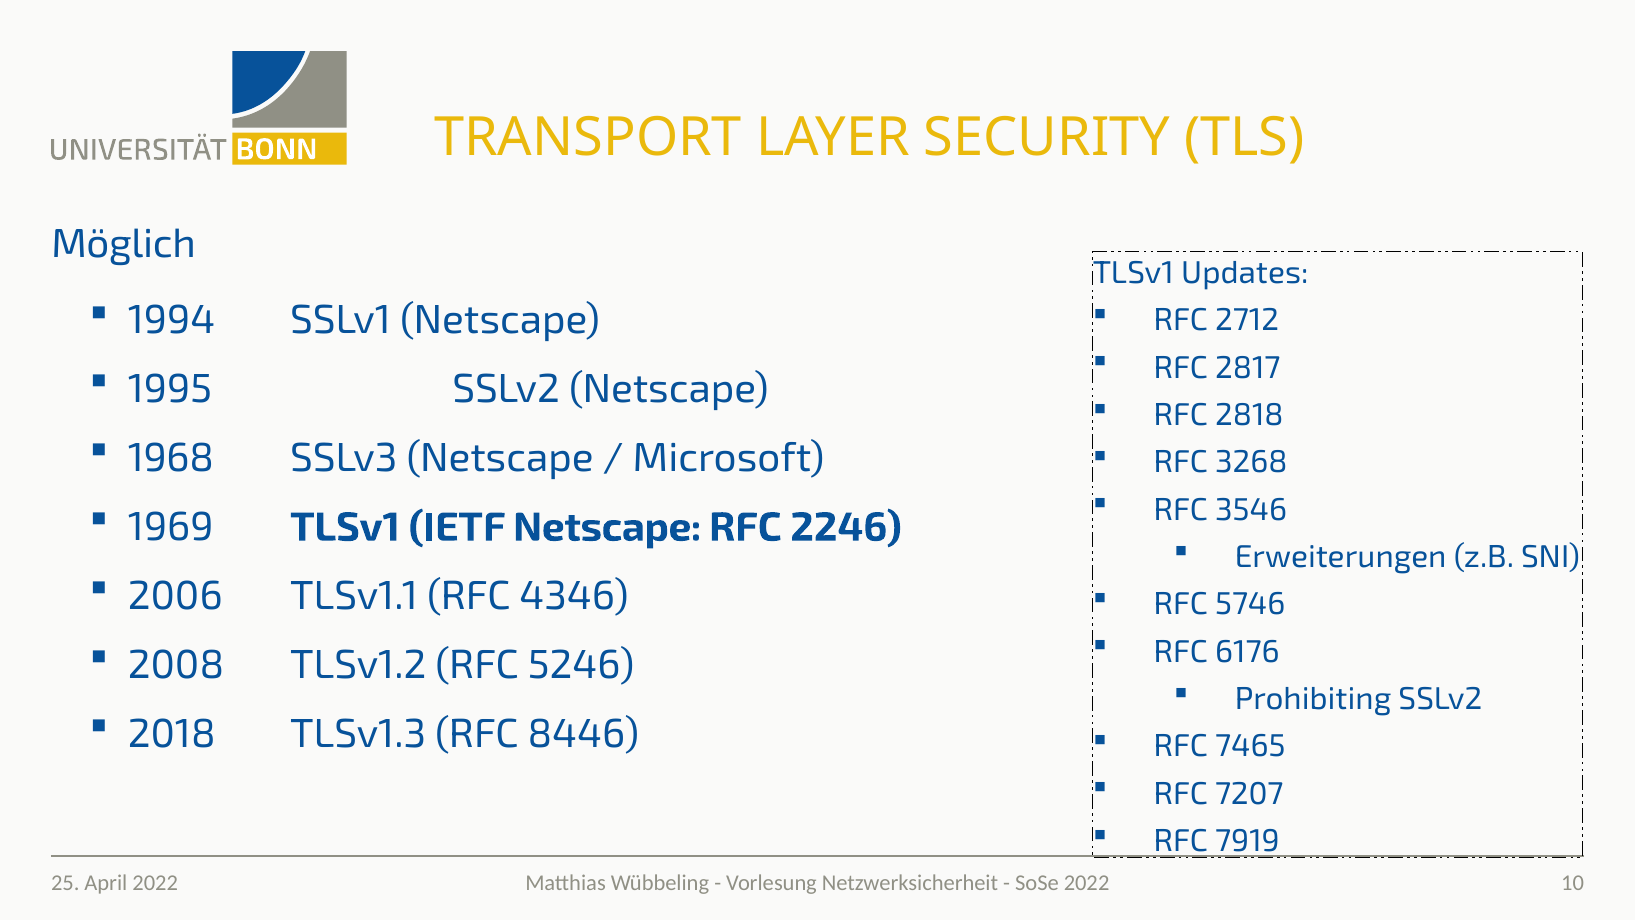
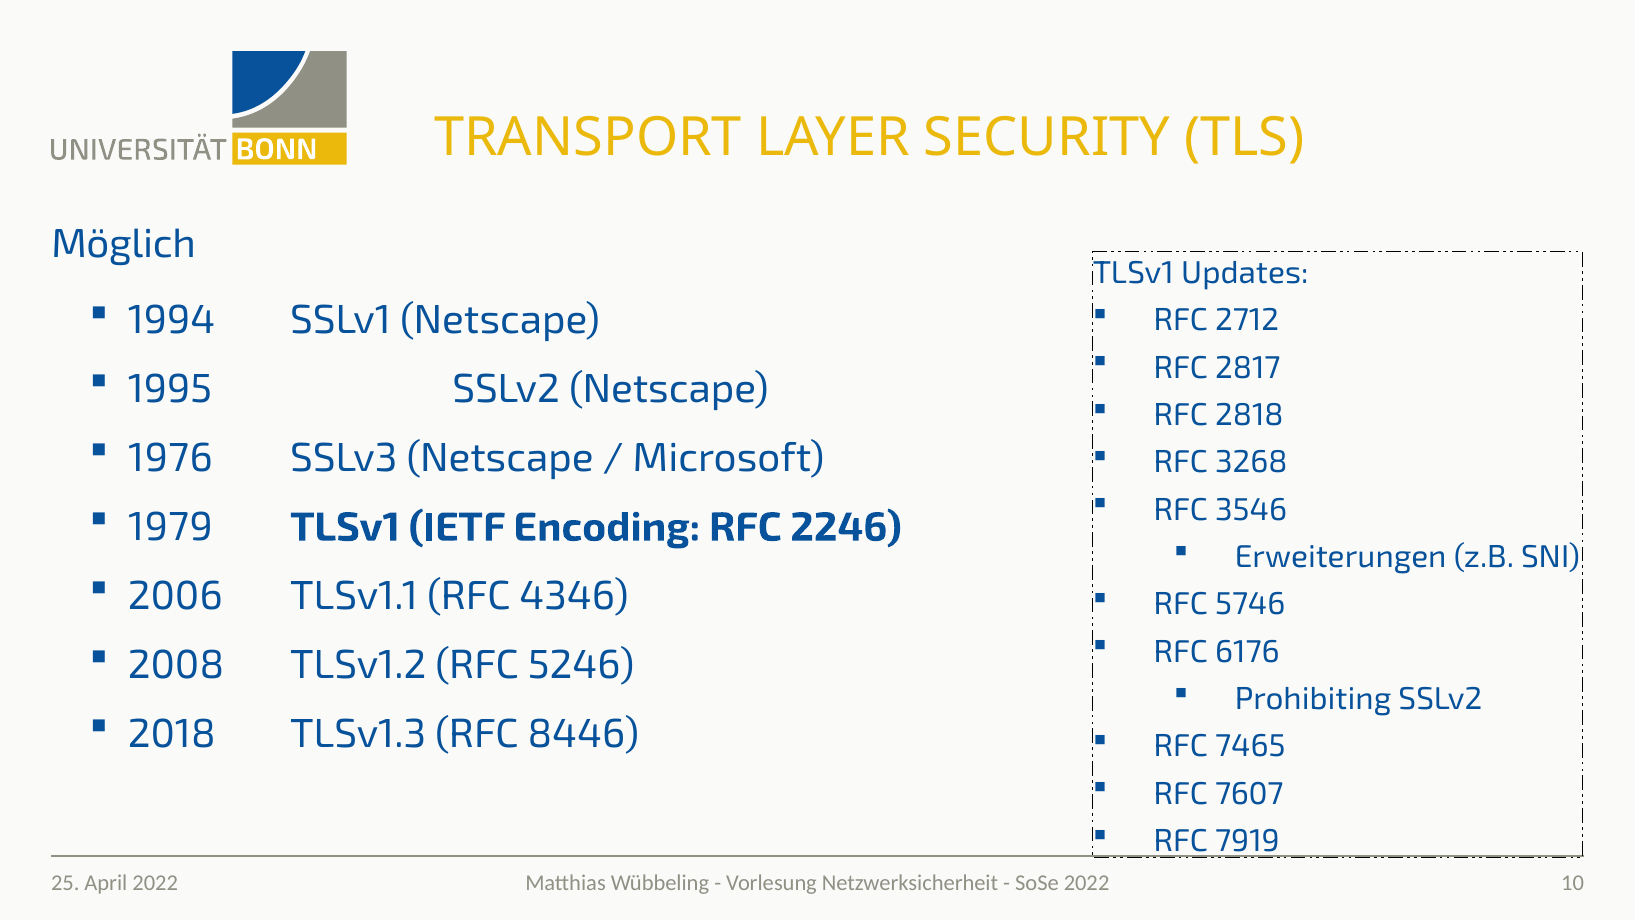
1968: 1968 -> 1976
1969: 1969 -> 1979
IETF Netscape: Netscape -> Encoding
7207: 7207 -> 7607
